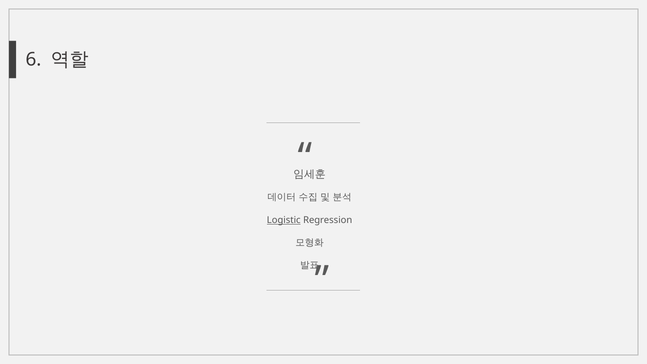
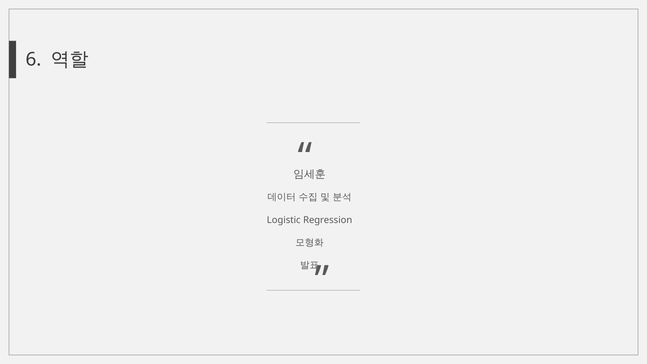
Logistic underline: present -> none
